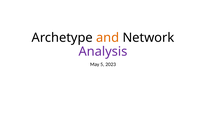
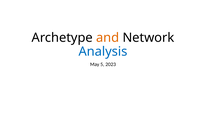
Analysis colour: purple -> blue
